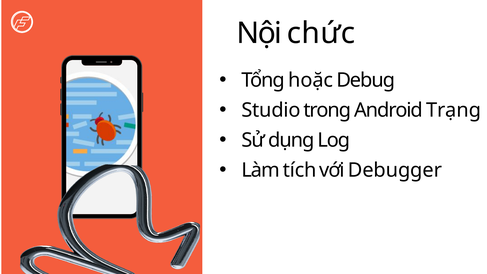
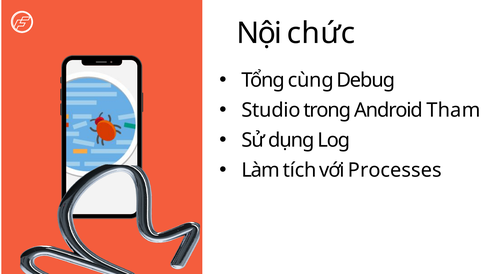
hoặc: hoặc -> cùng
Trạng: Trạng -> Tham
Debugger: Debugger -> Processes
